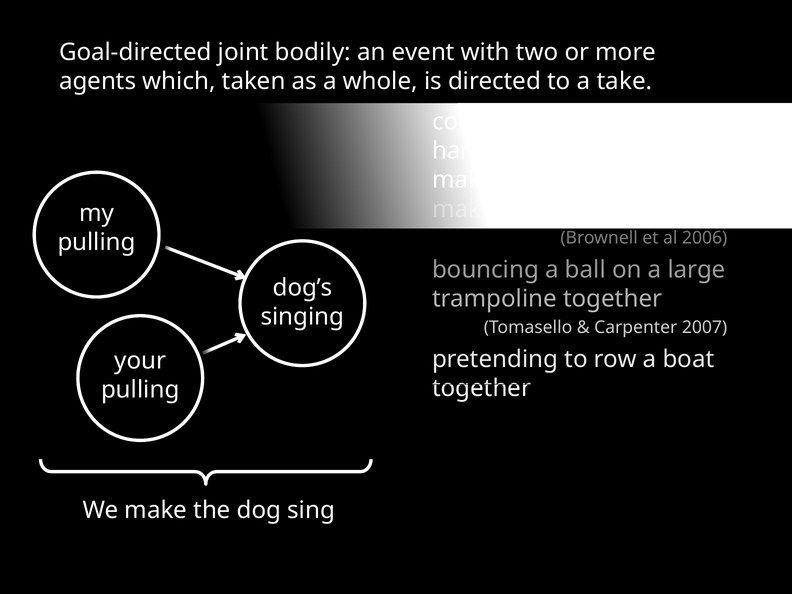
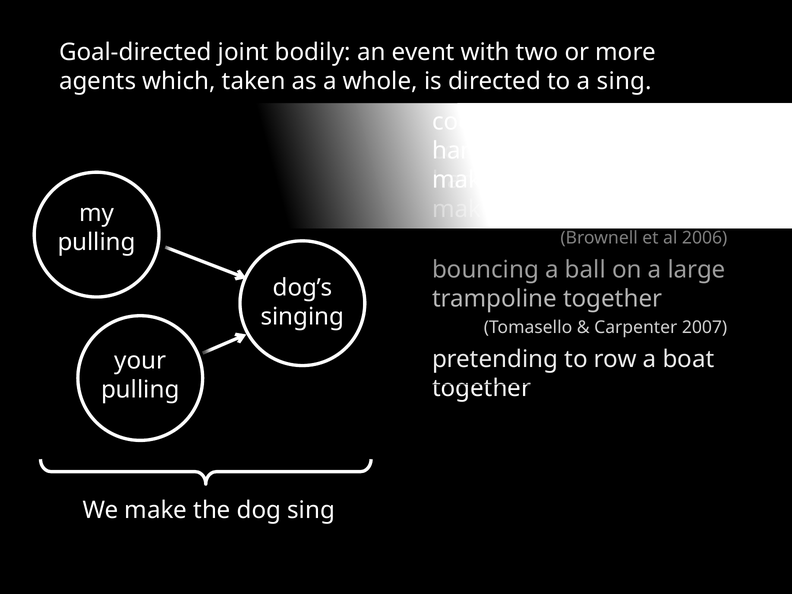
a take: take -> sing
